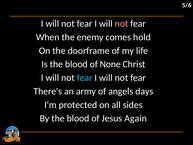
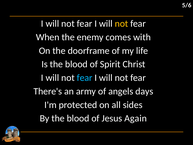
not at (121, 24) colour: pink -> yellow
hold: hold -> with
None: None -> Spirit
